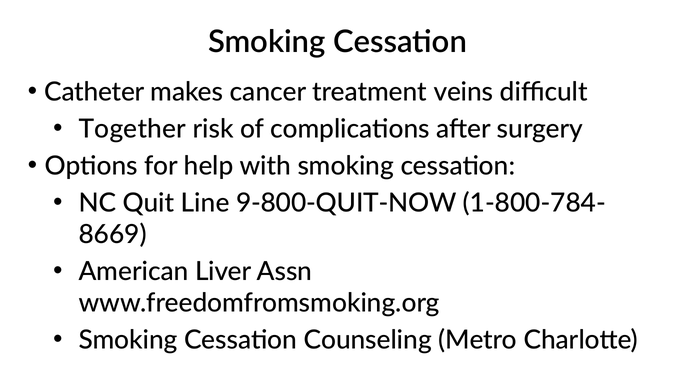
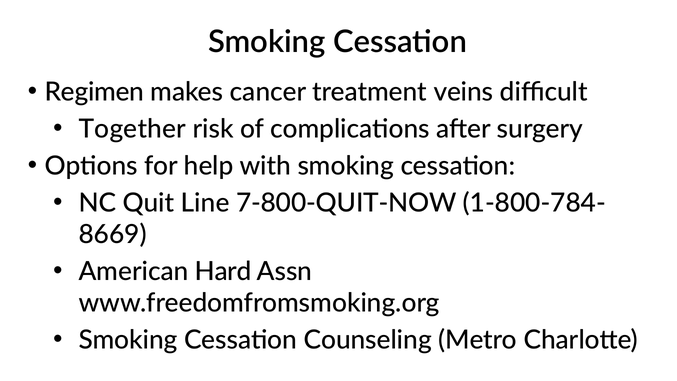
Catheter: Catheter -> Regimen
9-800-QUIT-NOW: 9-800-QUIT-NOW -> 7-800-QUIT-NOW
Liver: Liver -> Hard
